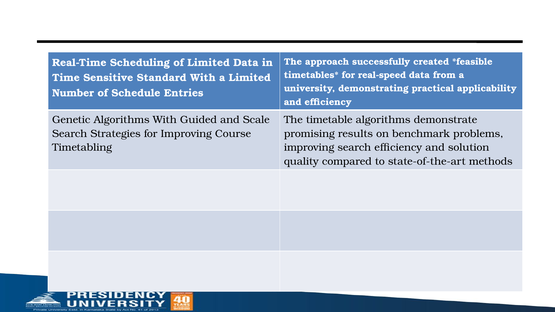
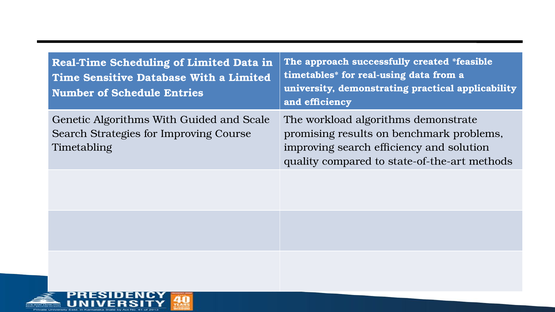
real-speed: real-speed -> real-using
Standard: Standard -> Database
timetable: timetable -> workload
